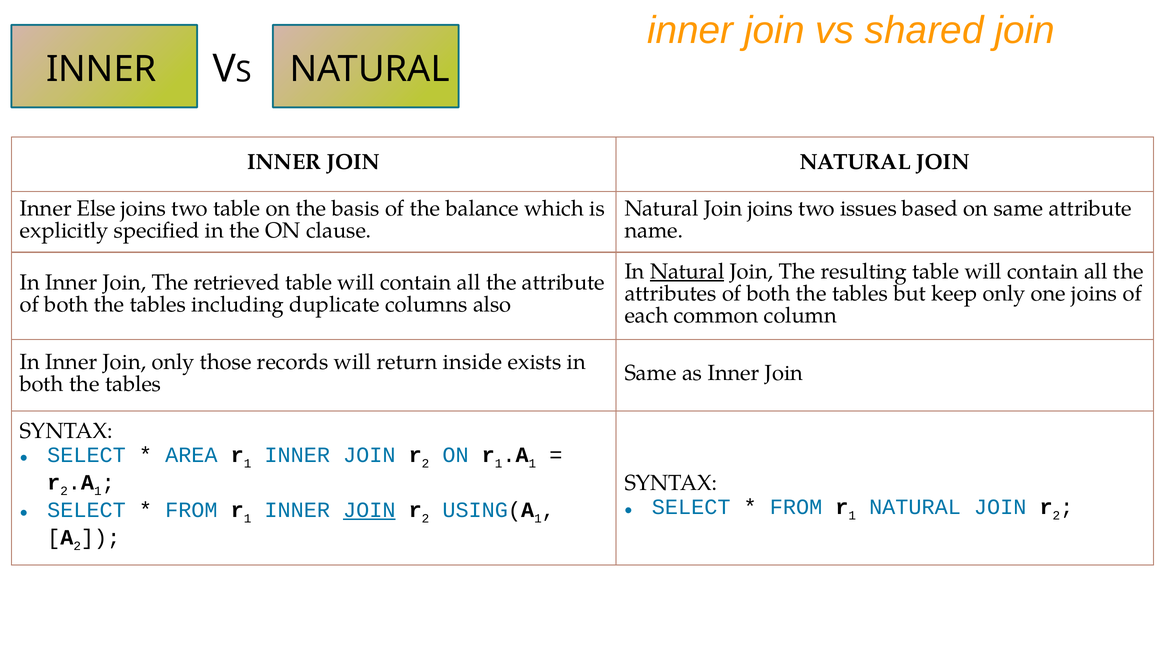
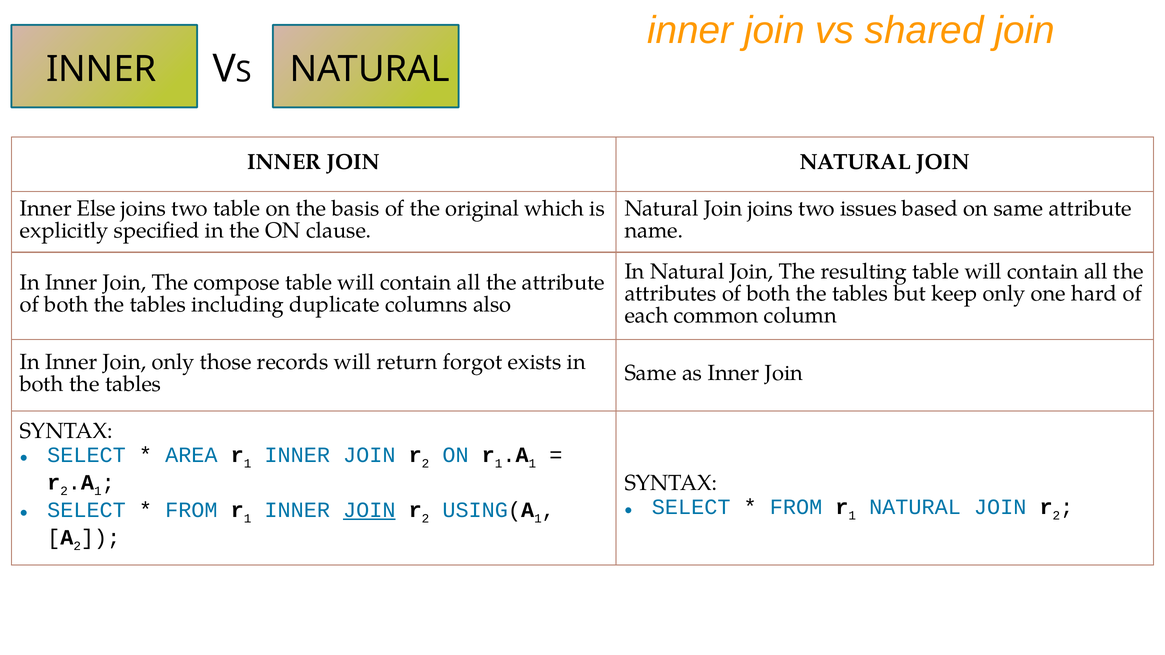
balance: balance -> original
Natural at (687, 272) underline: present -> none
retrieved: retrieved -> compose
one joins: joins -> hard
inside: inside -> forgot
